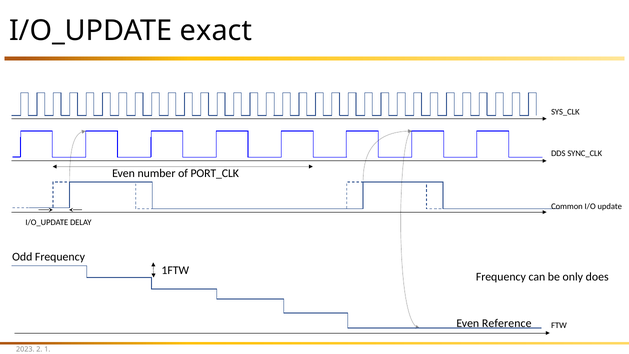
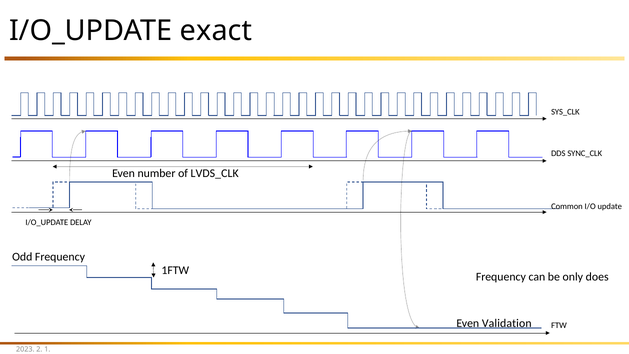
PORT_CLK: PORT_CLK -> LVDS_CLK
Reference: Reference -> Validation
